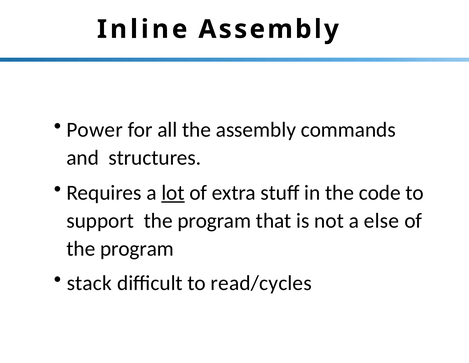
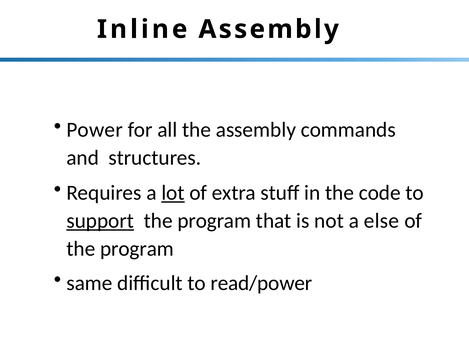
support underline: none -> present
stack: stack -> same
read/cycles: read/cycles -> read/power
